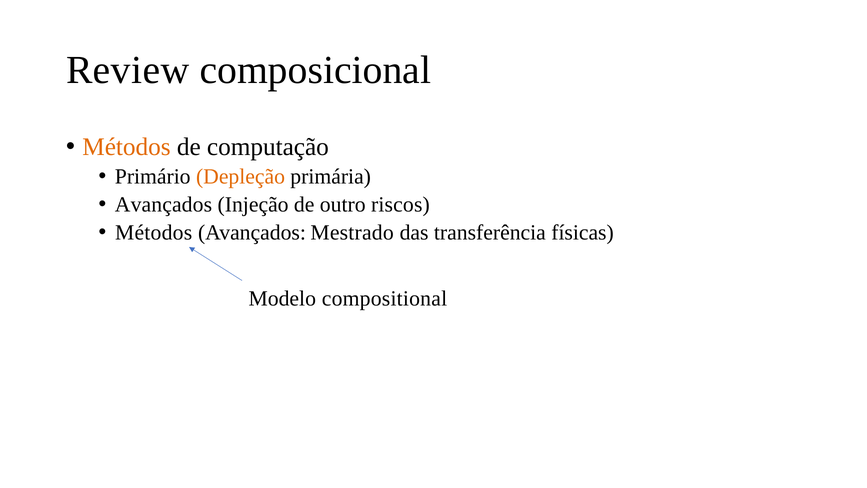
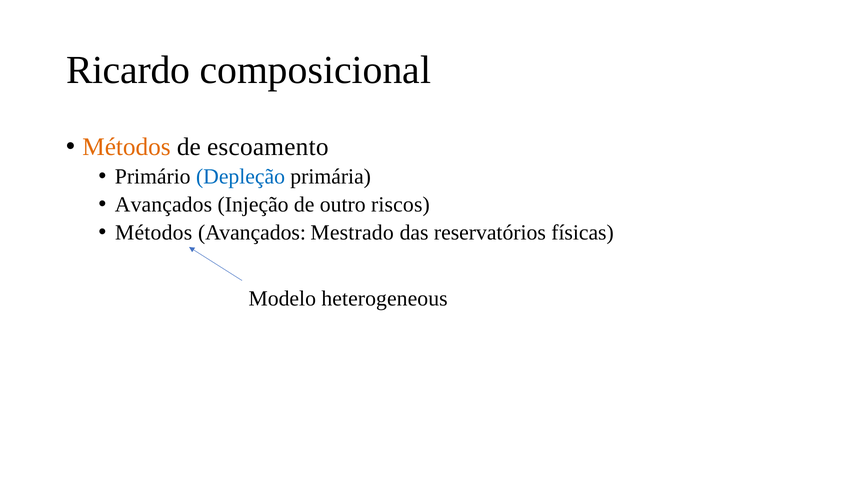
Review: Review -> Ricardo
computação: computação -> escoamento
Depleção colour: orange -> blue
transferência: transferência -> reservatórios
compositional: compositional -> heterogeneous
